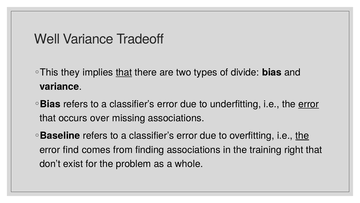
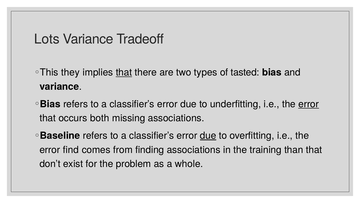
Well: Well -> Lots
divide: divide -> tasted
over: over -> both
due at (208, 135) underline: none -> present
the at (302, 135) underline: present -> none
right: right -> than
